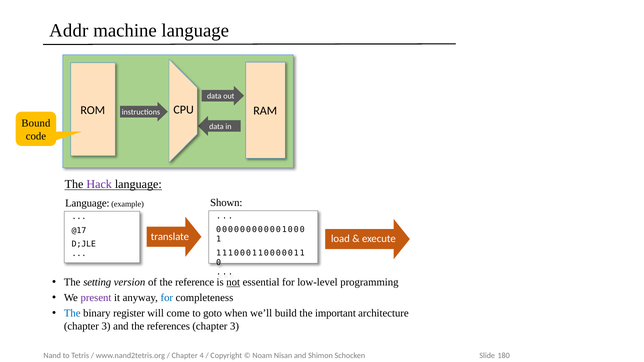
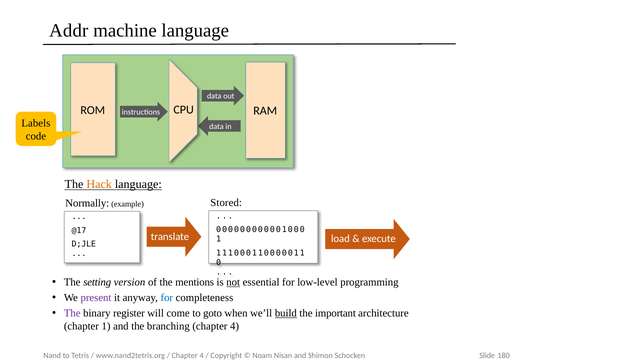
Bound: Bound -> Labels
Hack colour: purple -> orange
Shown: Shown -> Stored
Language at (87, 204): Language -> Normally
reference: reference -> mentions
The at (72, 313) colour: blue -> purple
build underline: none -> present
3 at (106, 326): 3 -> 1
references: references -> branching
3 at (235, 326): 3 -> 4
